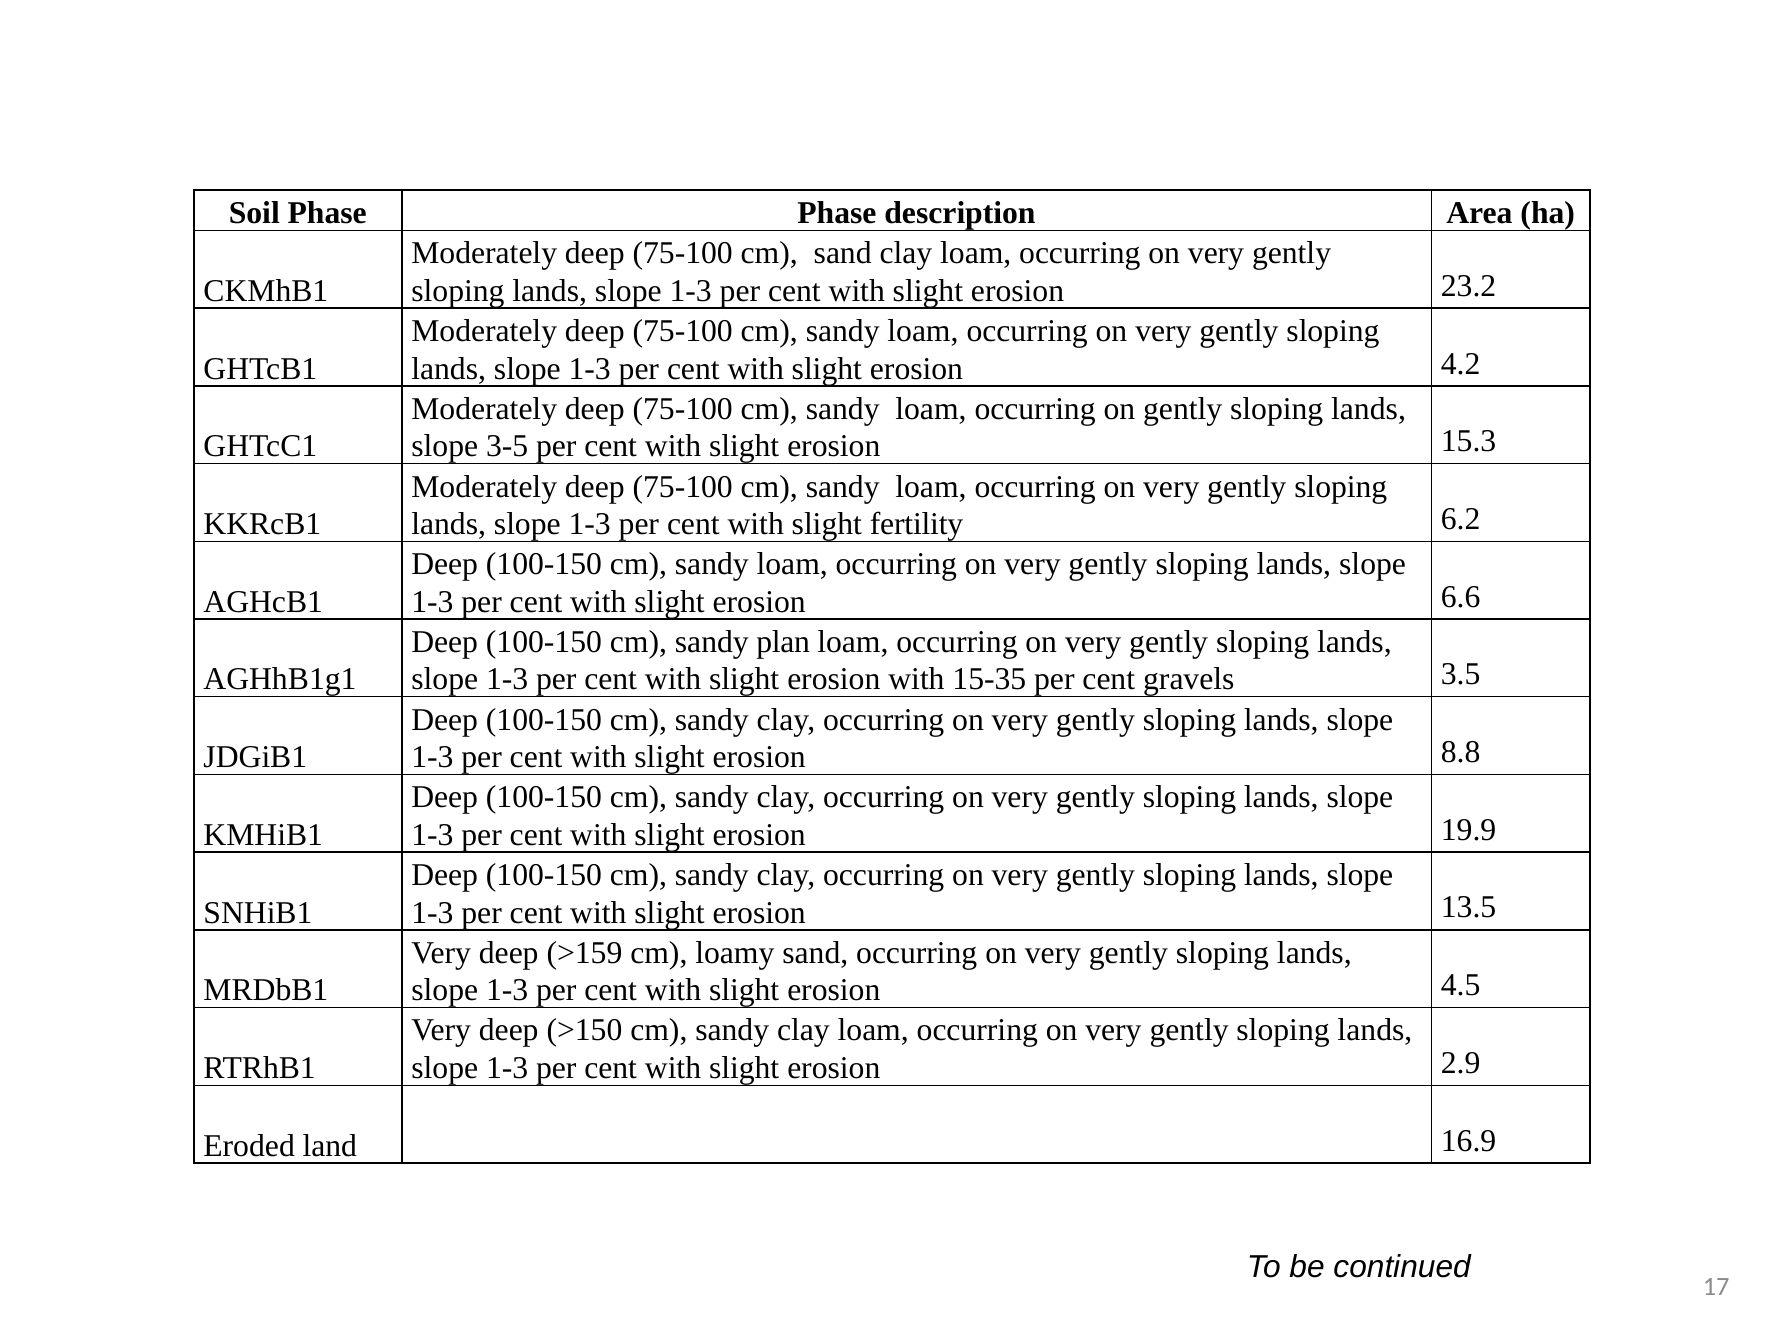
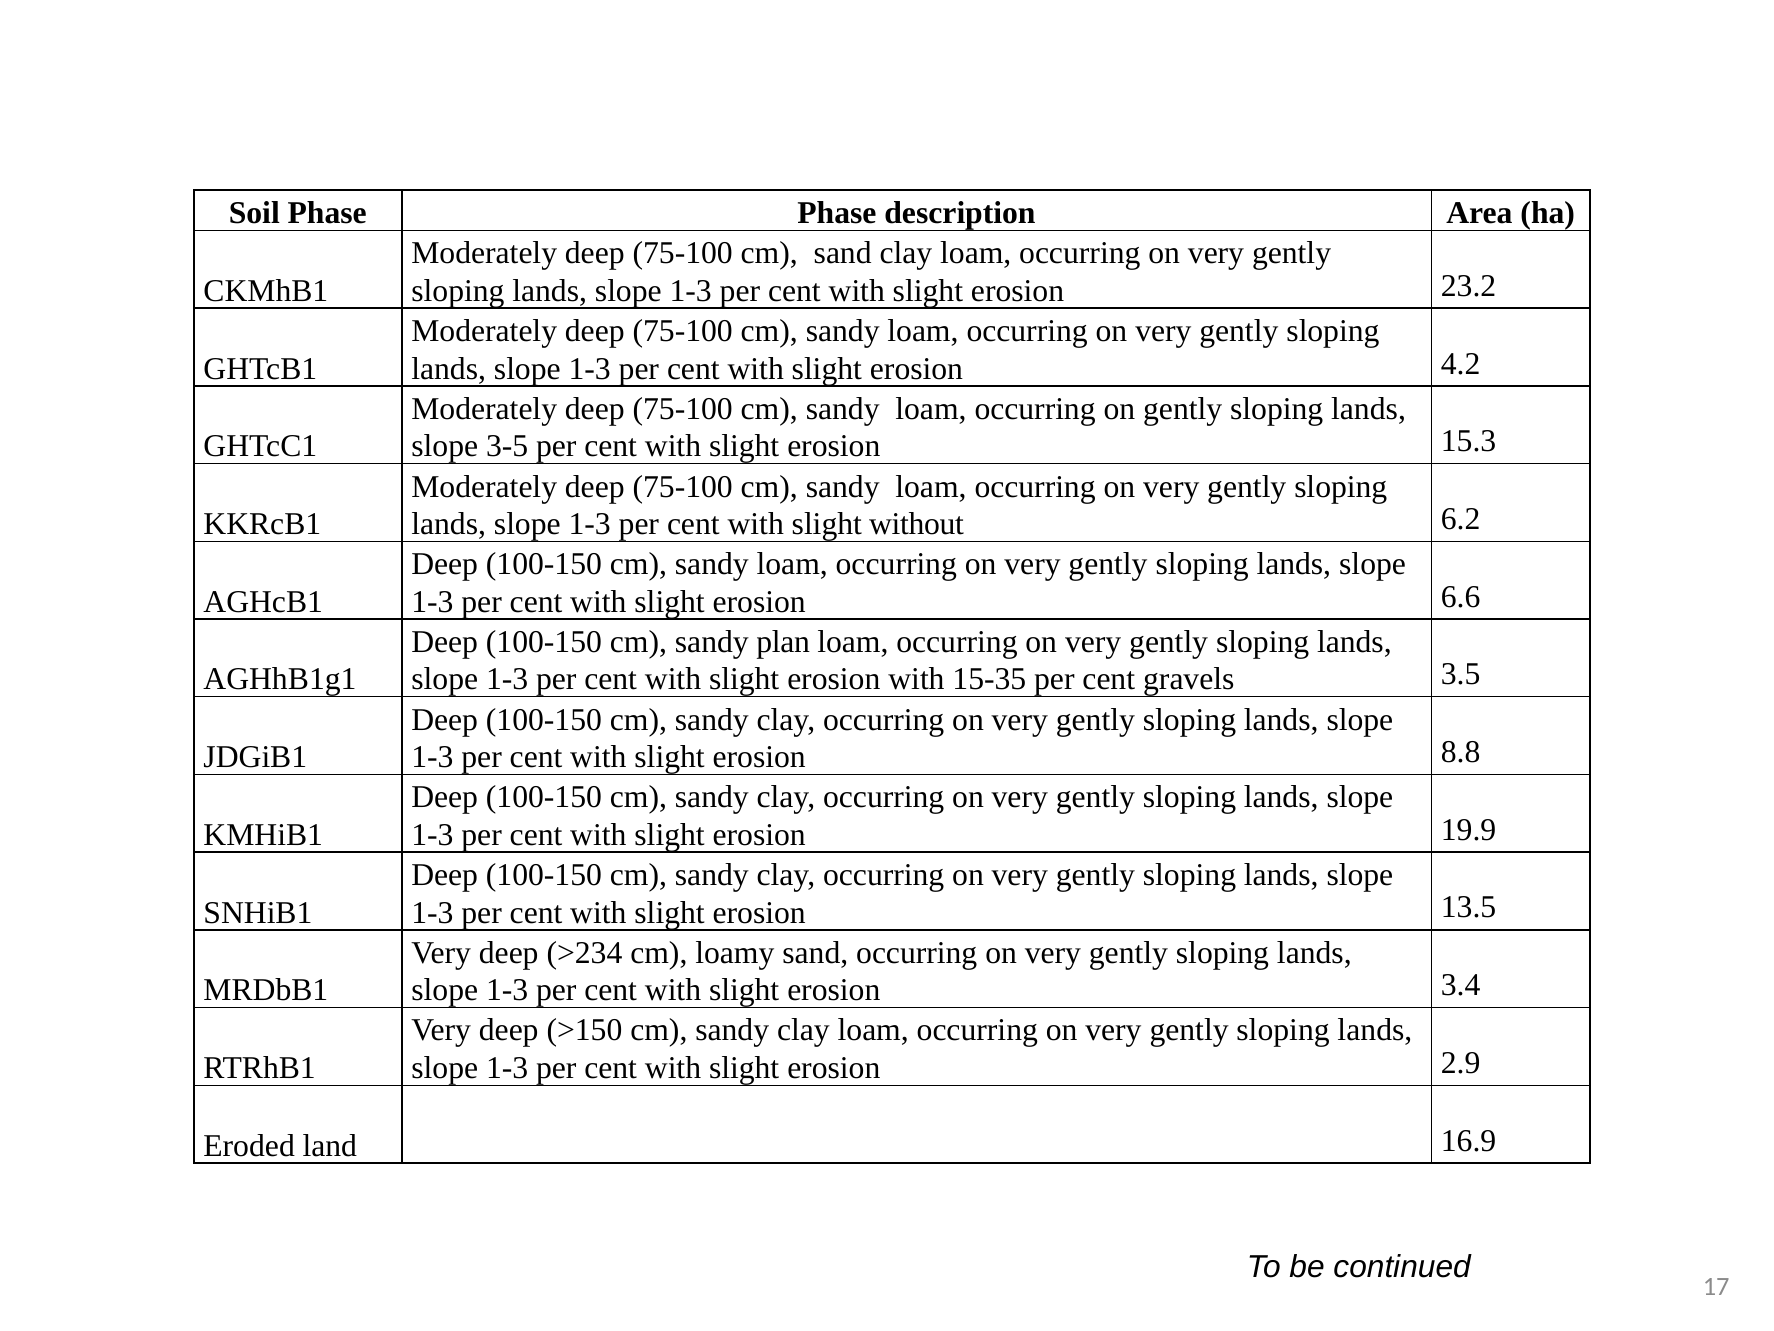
fertility: fertility -> without
>159: >159 -> >234
4.5: 4.5 -> 3.4
